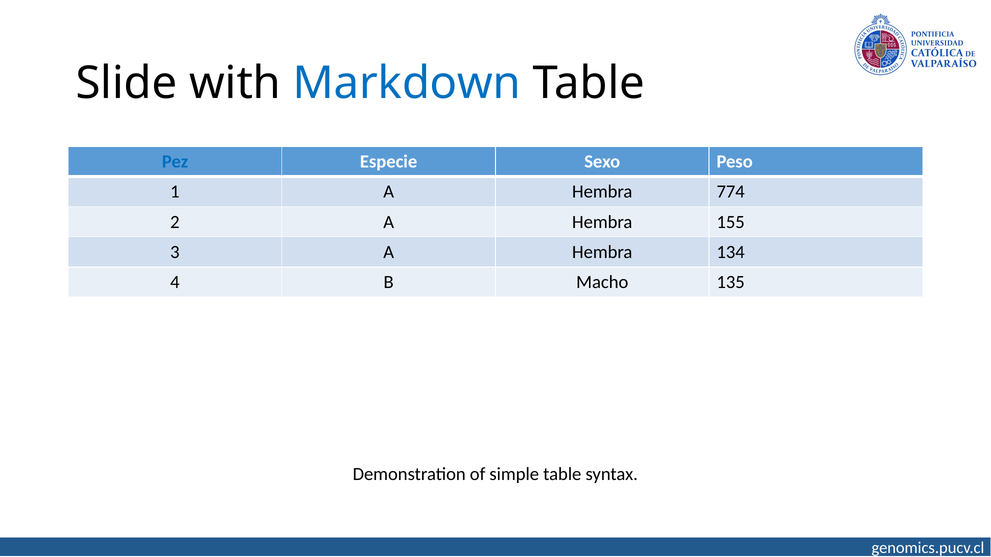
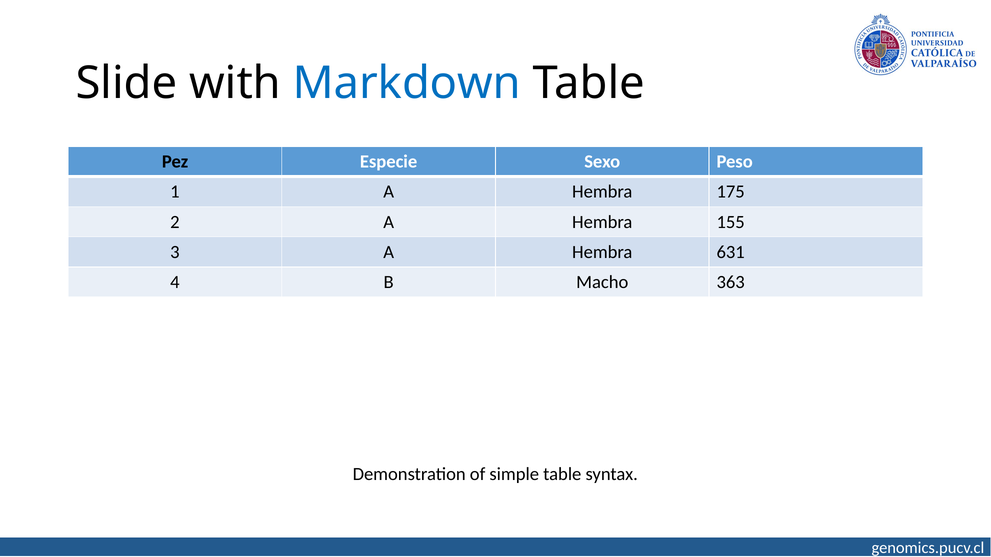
Pez colour: blue -> black
774: 774 -> 175
134: 134 -> 631
135: 135 -> 363
